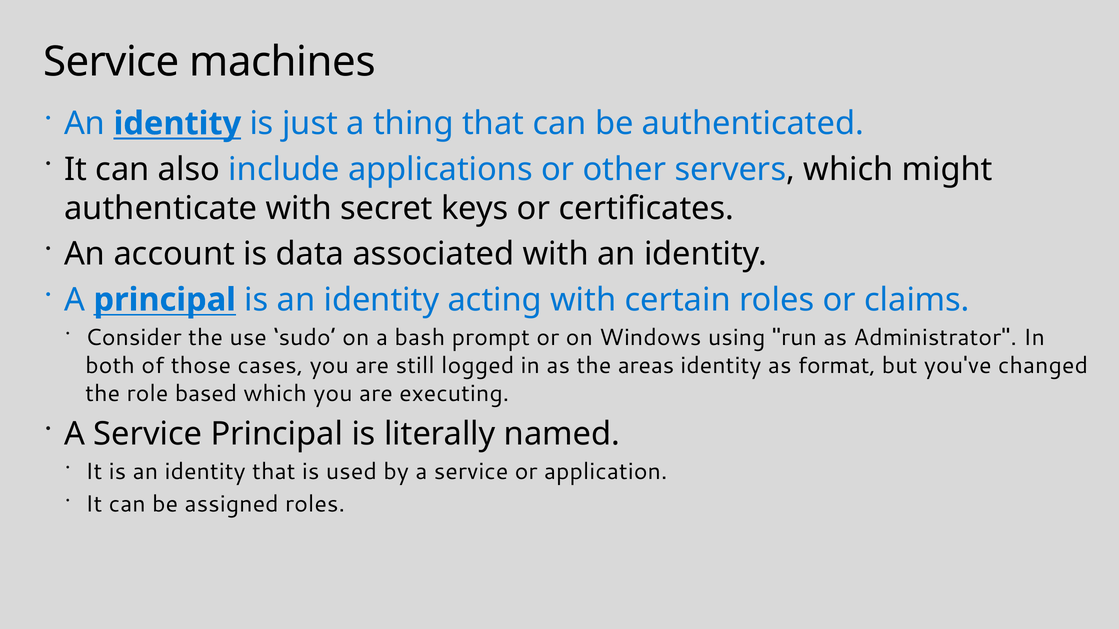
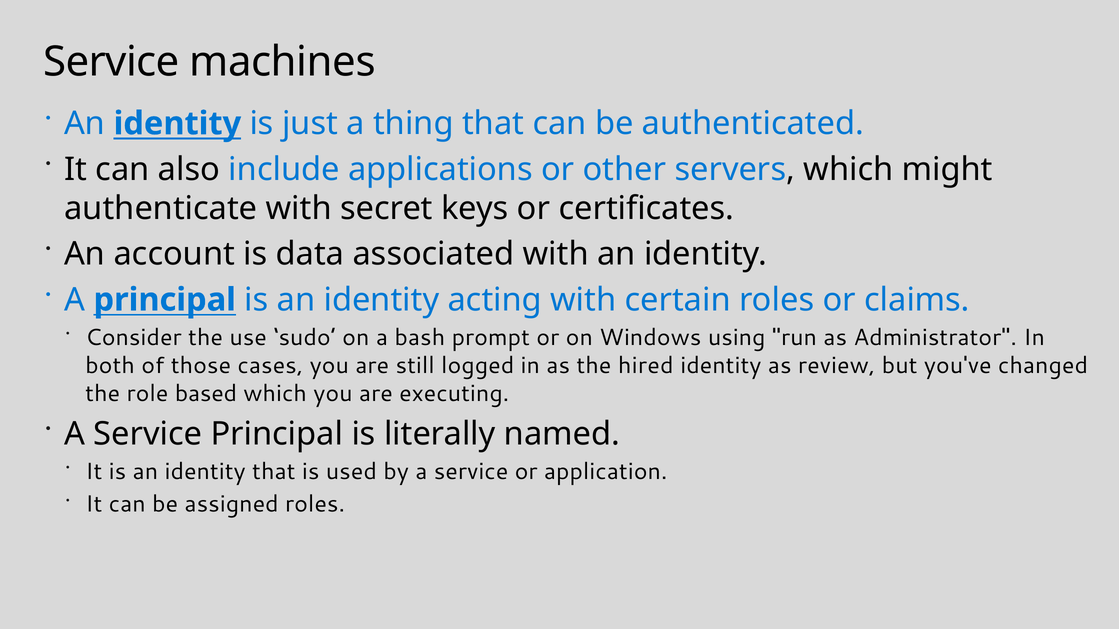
areas: areas -> hired
format: format -> review
